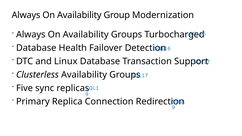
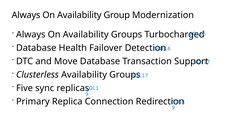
Linux: Linux -> Move
